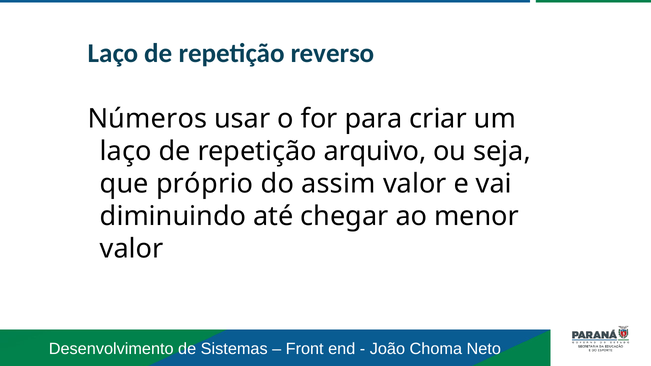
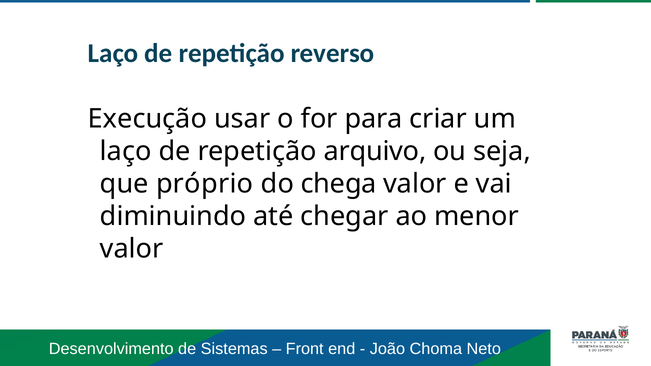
Números: Números -> Execução
assim: assim -> chega
